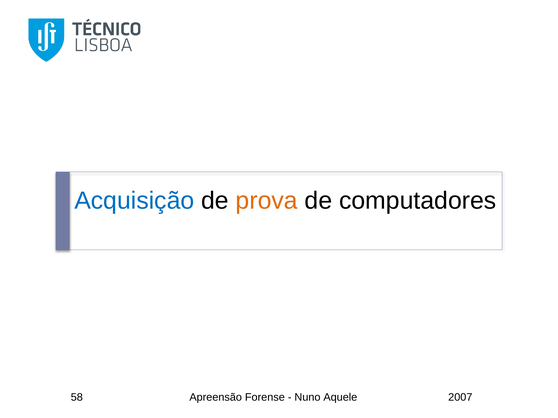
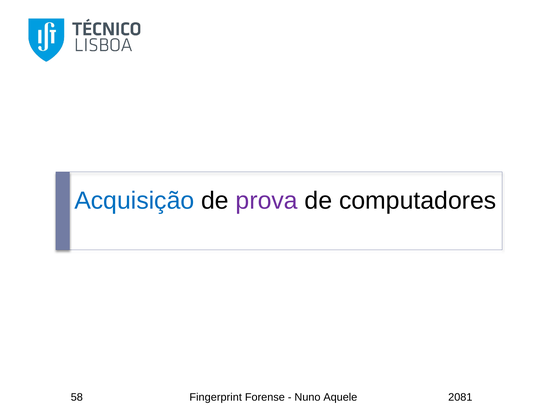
prova colour: orange -> purple
Apreensão: Apreensão -> Fingerprint
2007: 2007 -> 2081
